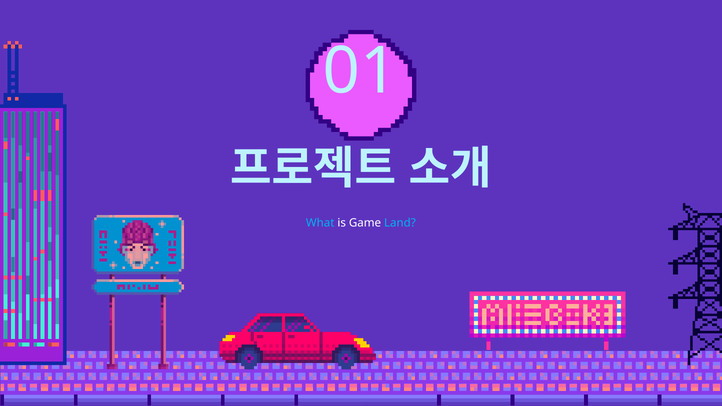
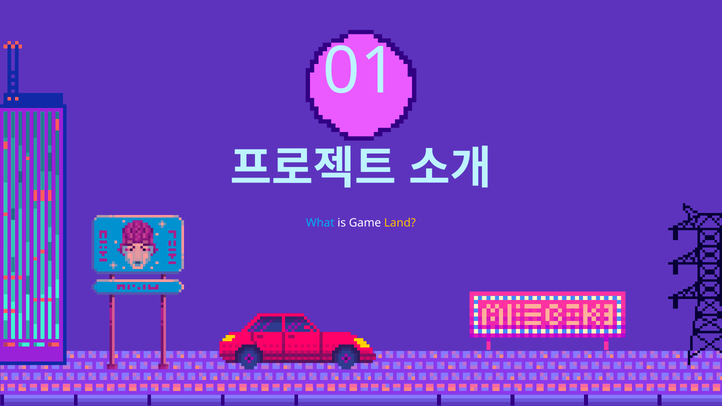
Land colour: light blue -> yellow
